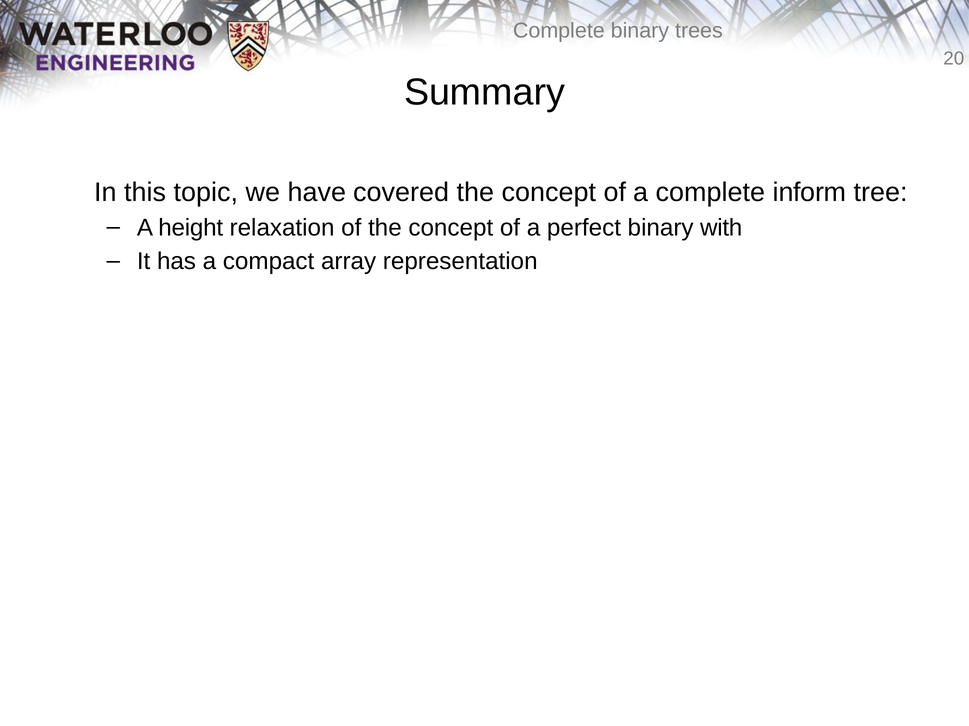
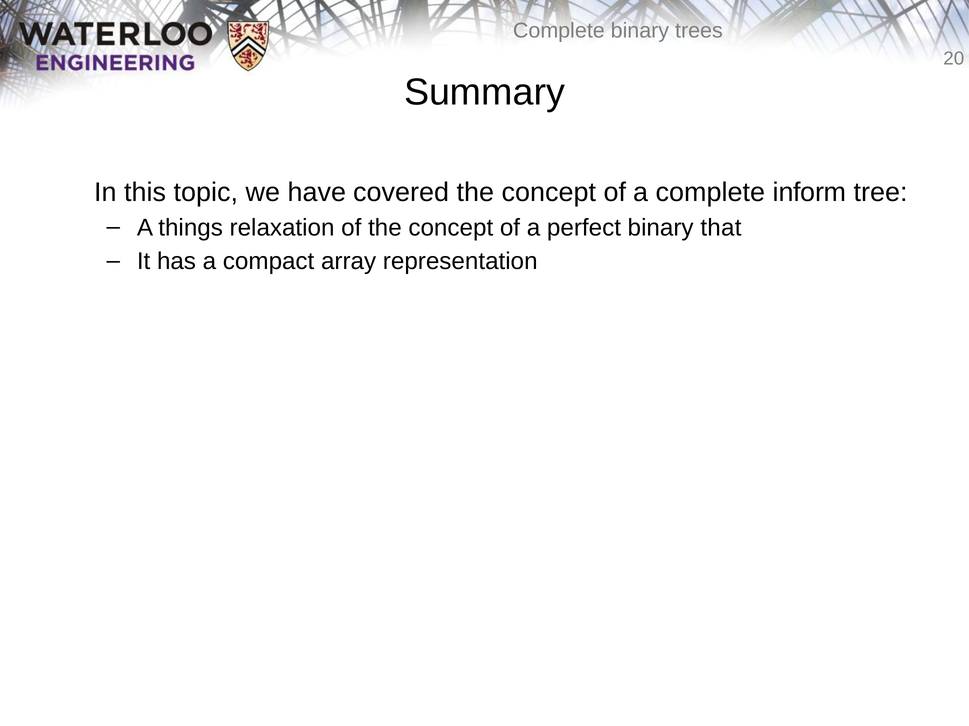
height: height -> things
with: with -> that
